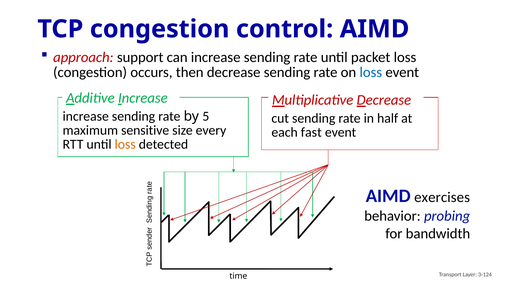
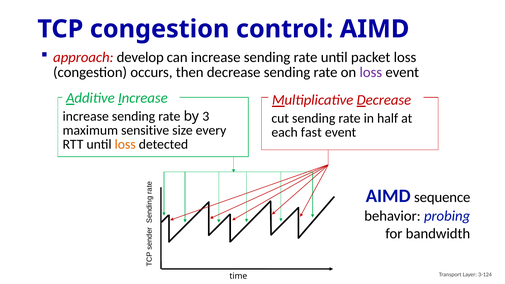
support: support -> develop
loss at (371, 72) colour: blue -> purple
5: 5 -> 3
exercises: exercises -> sequence
